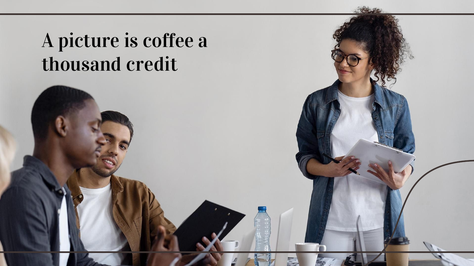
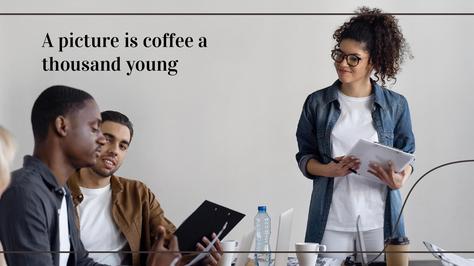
credit: credit -> young
